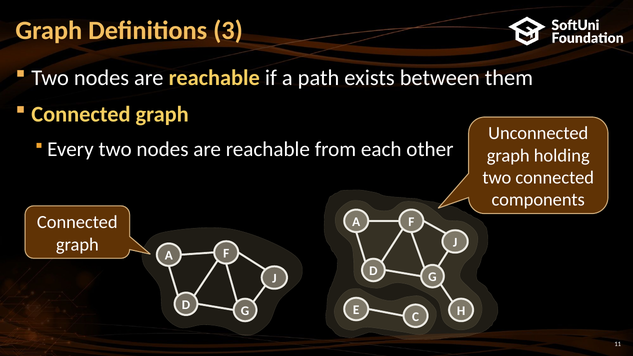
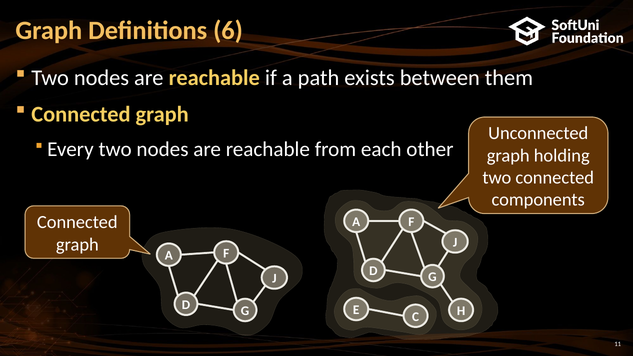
3: 3 -> 6
